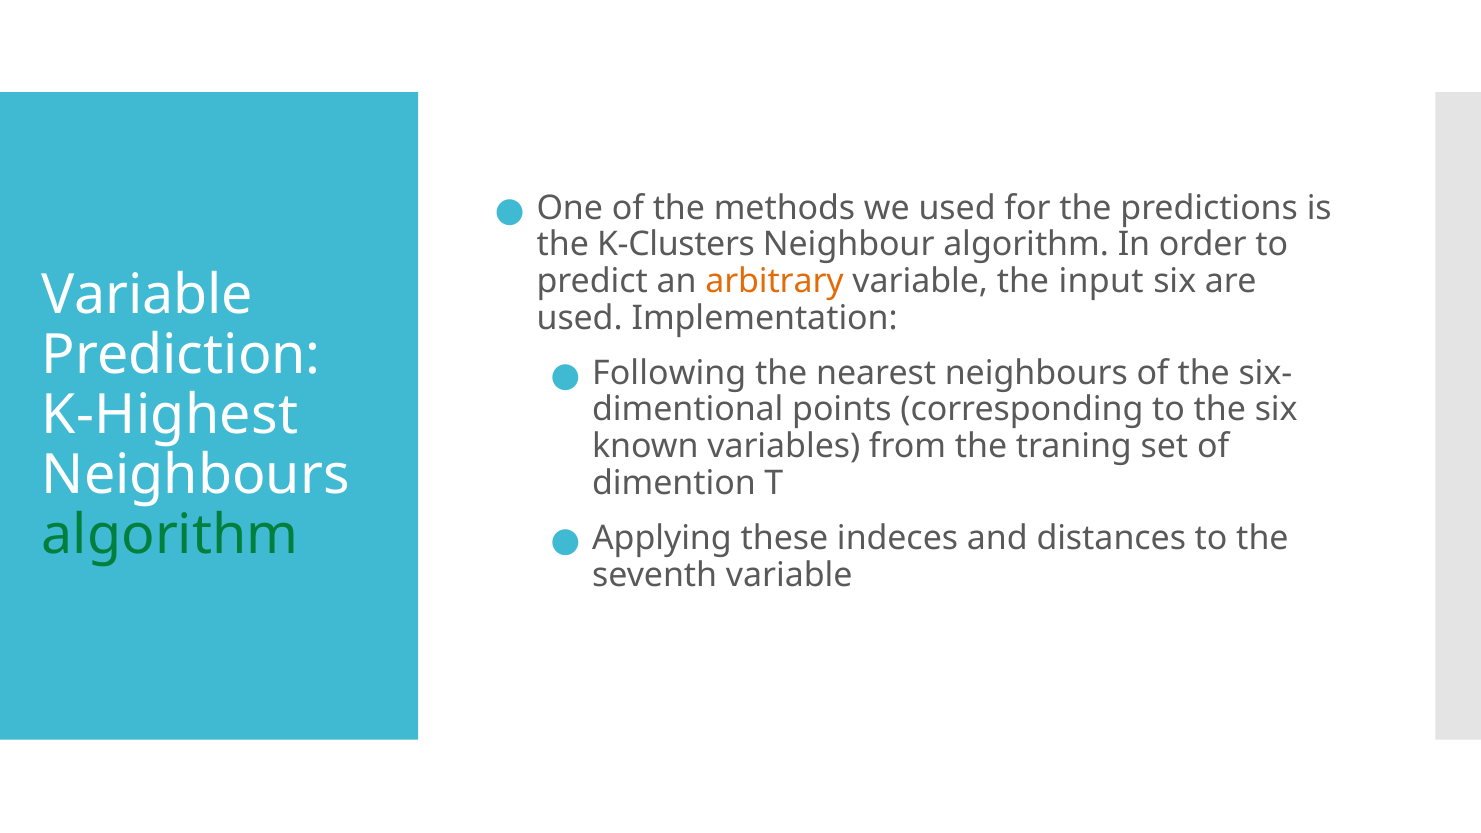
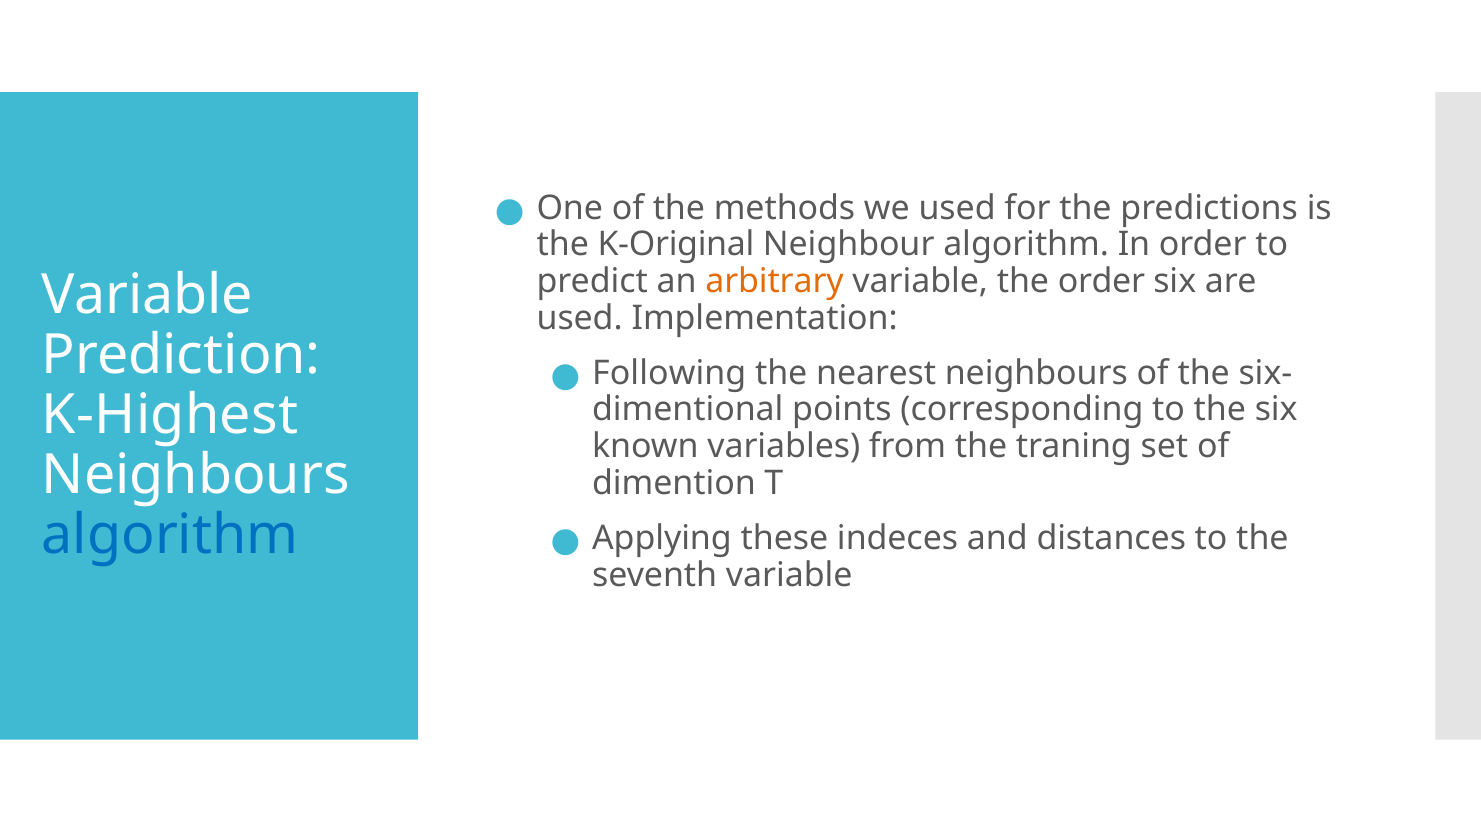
K-Clusters: K-Clusters -> K-Original
the input: input -> order
algorithm at (170, 536) colour: green -> blue
